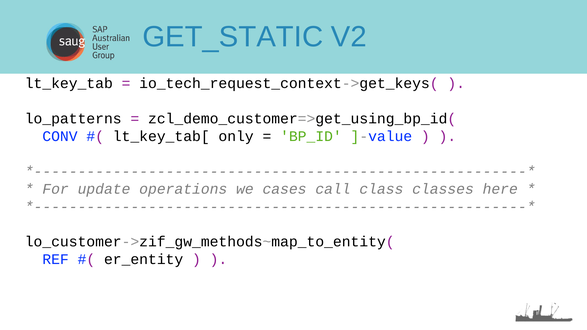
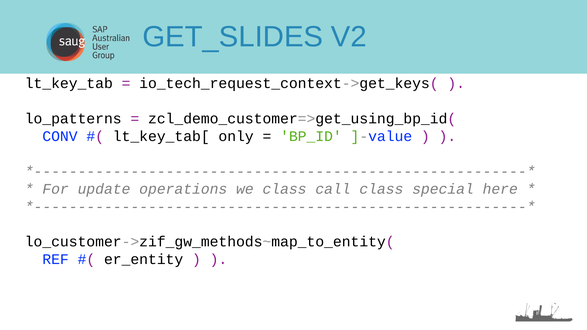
GET_STATIC: GET_STATIC -> GET_SLIDES
we cases: cases -> class
classes: classes -> special
